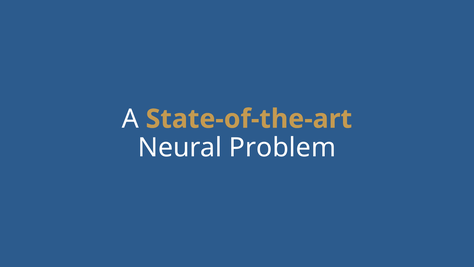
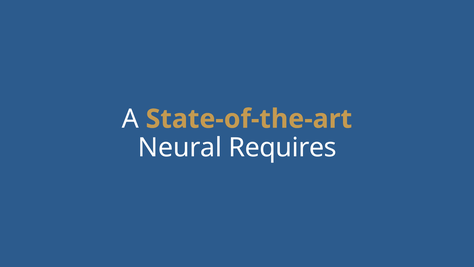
Problem: Problem -> Requires
